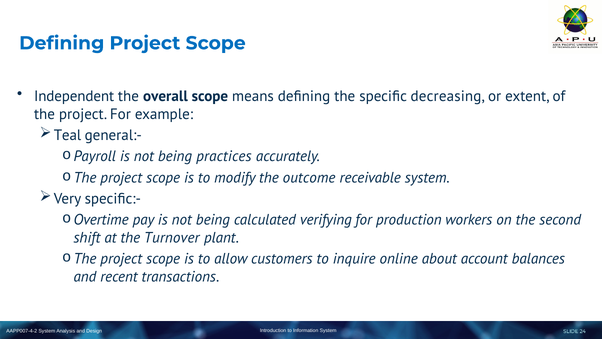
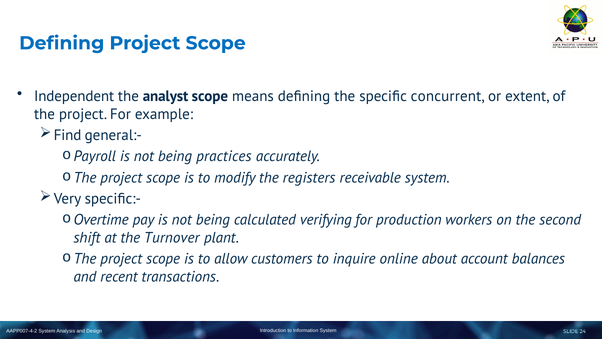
overall: overall -> analyst
decreasing: decreasing -> concurrent
Teal: Teal -> Find
outcome: outcome -> registers
